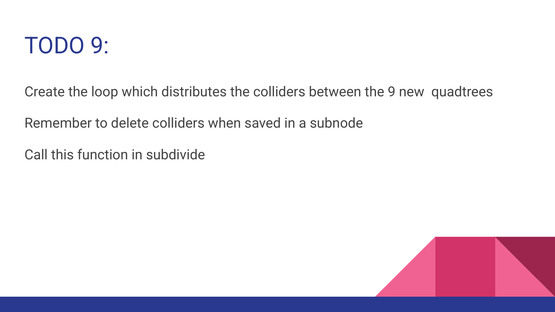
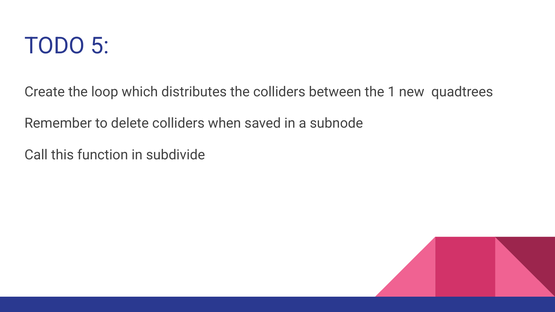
TODO 9: 9 -> 5
the 9: 9 -> 1
